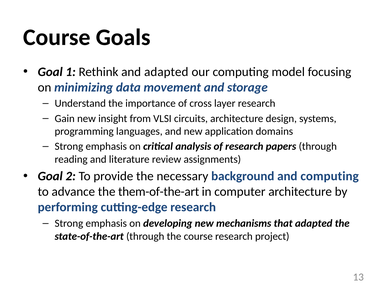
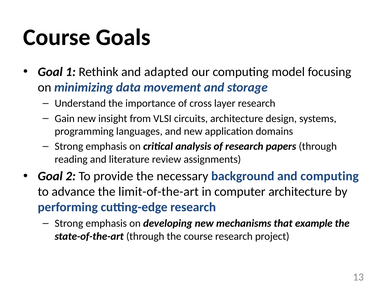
them-of-the-art: them-of-the-art -> limit-of-the-art
that adapted: adapted -> example
